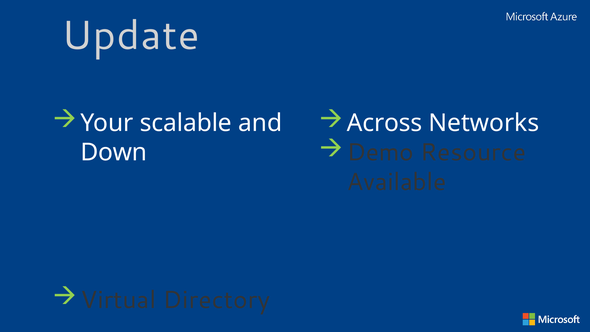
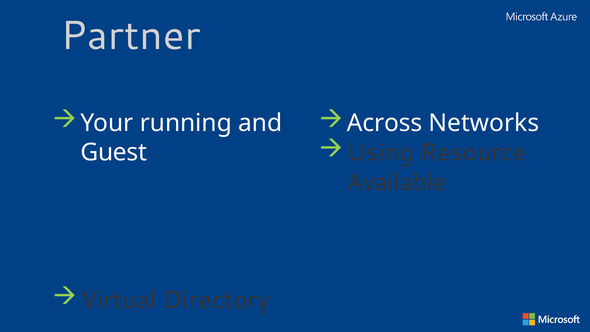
Update: Update -> Partner
scalable: scalable -> running
Demo: Demo -> Using
Down: Down -> Guest
